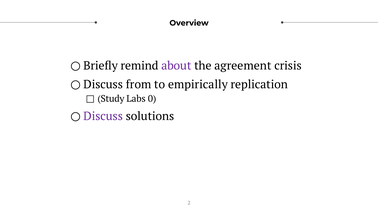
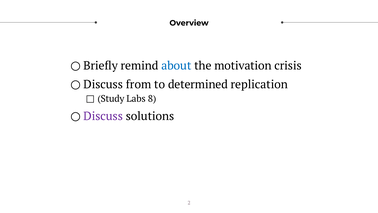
about colour: purple -> blue
agreement: agreement -> motivation
empirically: empirically -> determined
0: 0 -> 8
